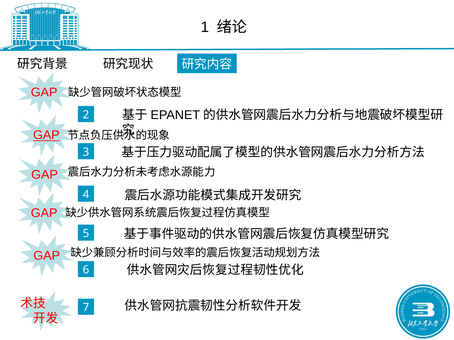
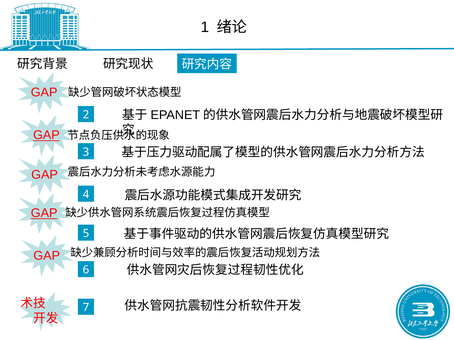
GAP at (44, 213) underline: none -> present
